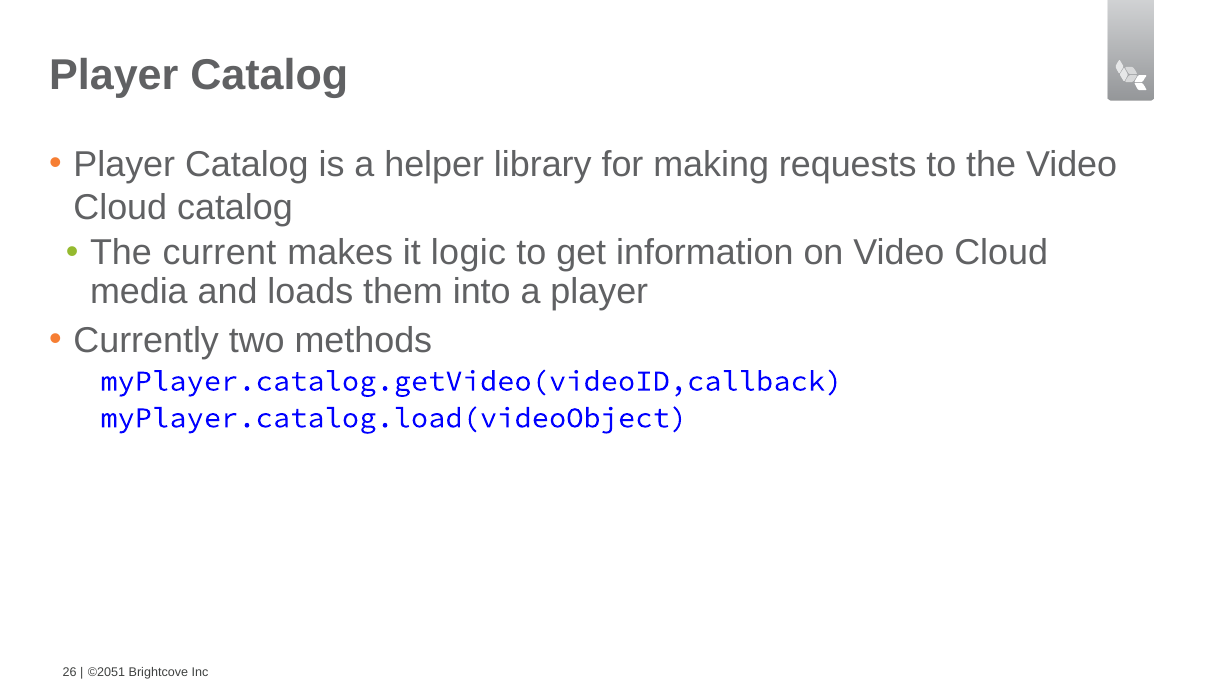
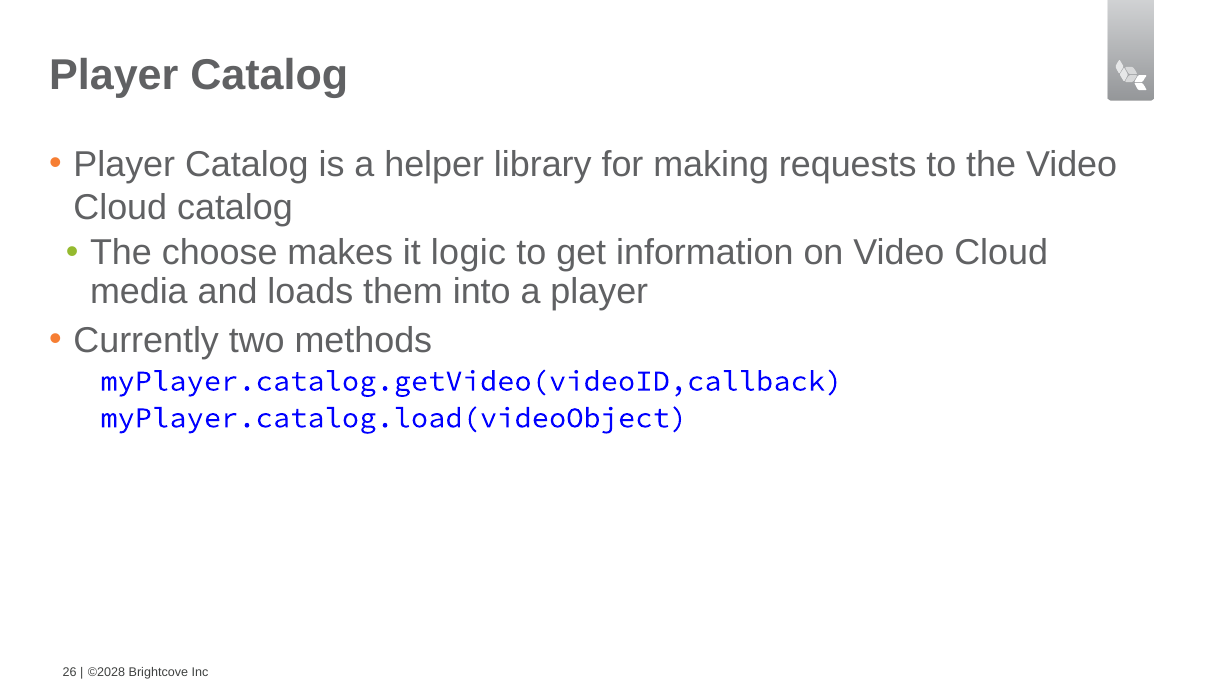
current: current -> choose
©2051: ©2051 -> ©2028
